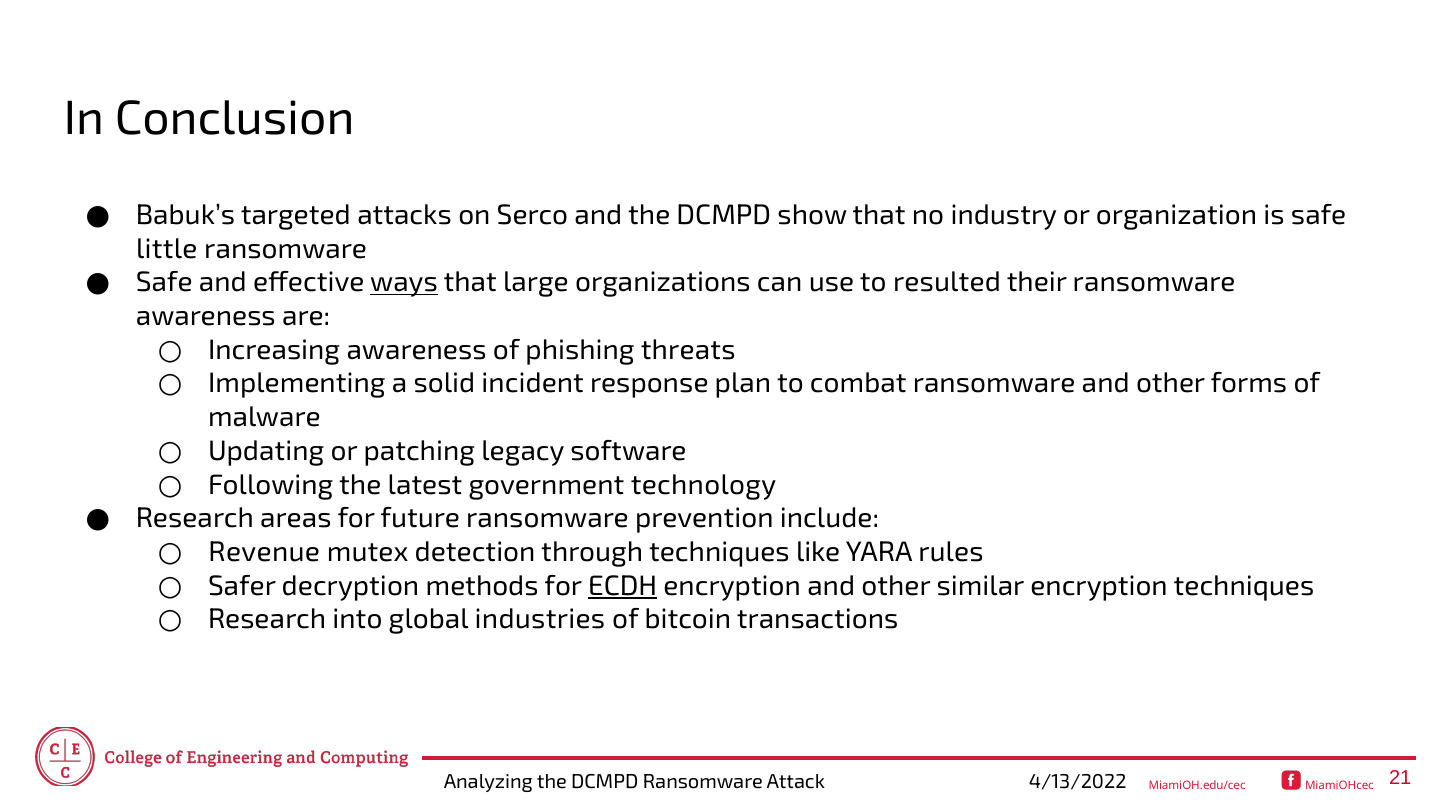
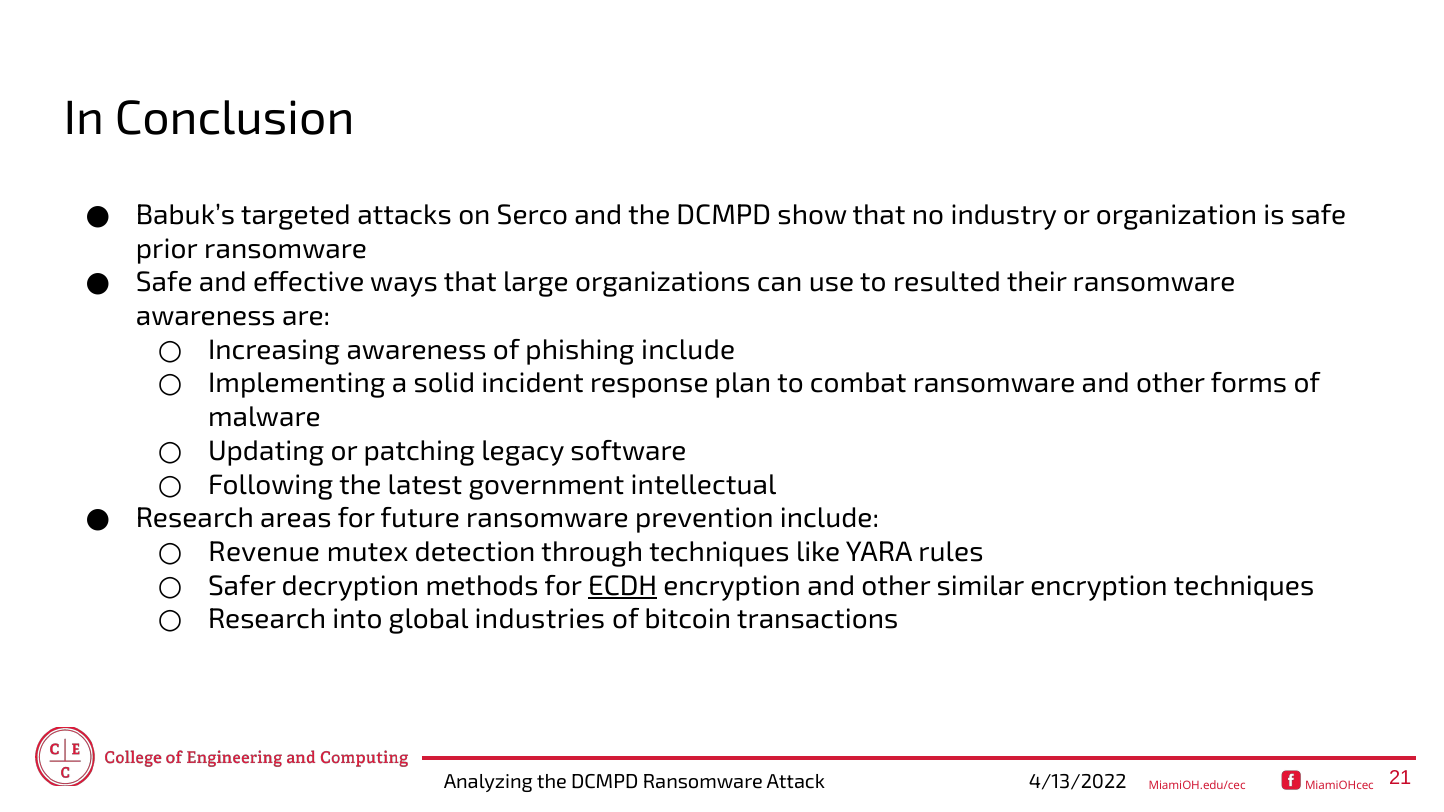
little: little -> prior
ways underline: present -> none
phishing threats: threats -> include
technology: technology -> intellectual
